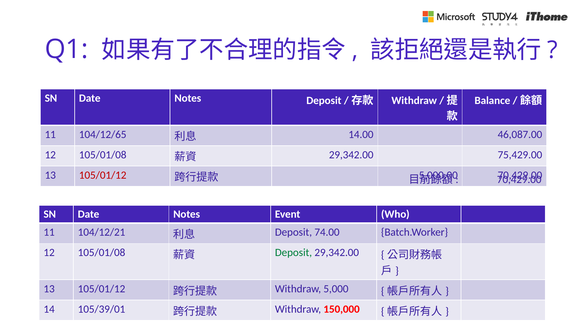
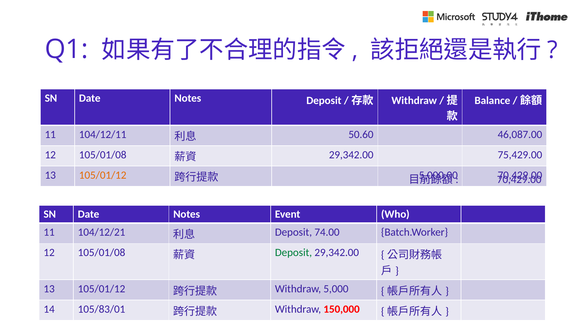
104/12/65: 104/12/65 -> 104/12/11
14.00: 14.00 -> 50.60
105/01/12 at (103, 175) colour: red -> orange
105/39/01: 105/39/01 -> 105/83/01
